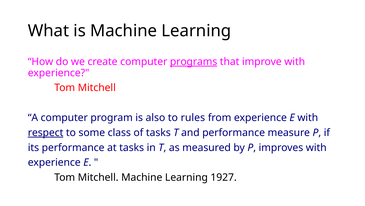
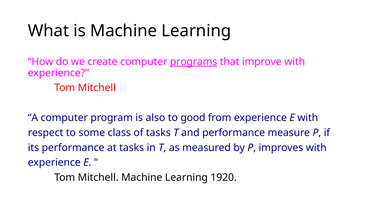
rules: rules -> good
respect underline: present -> none
1927: 1927 -> 1920
